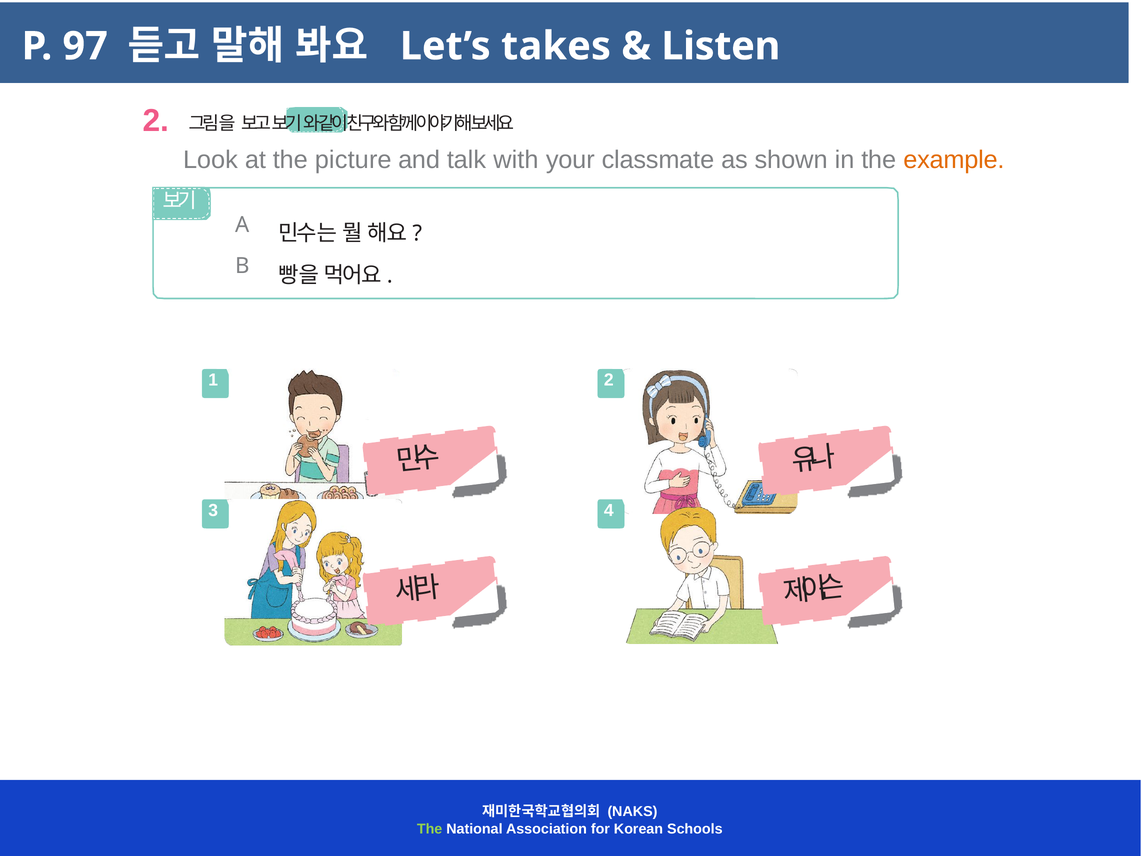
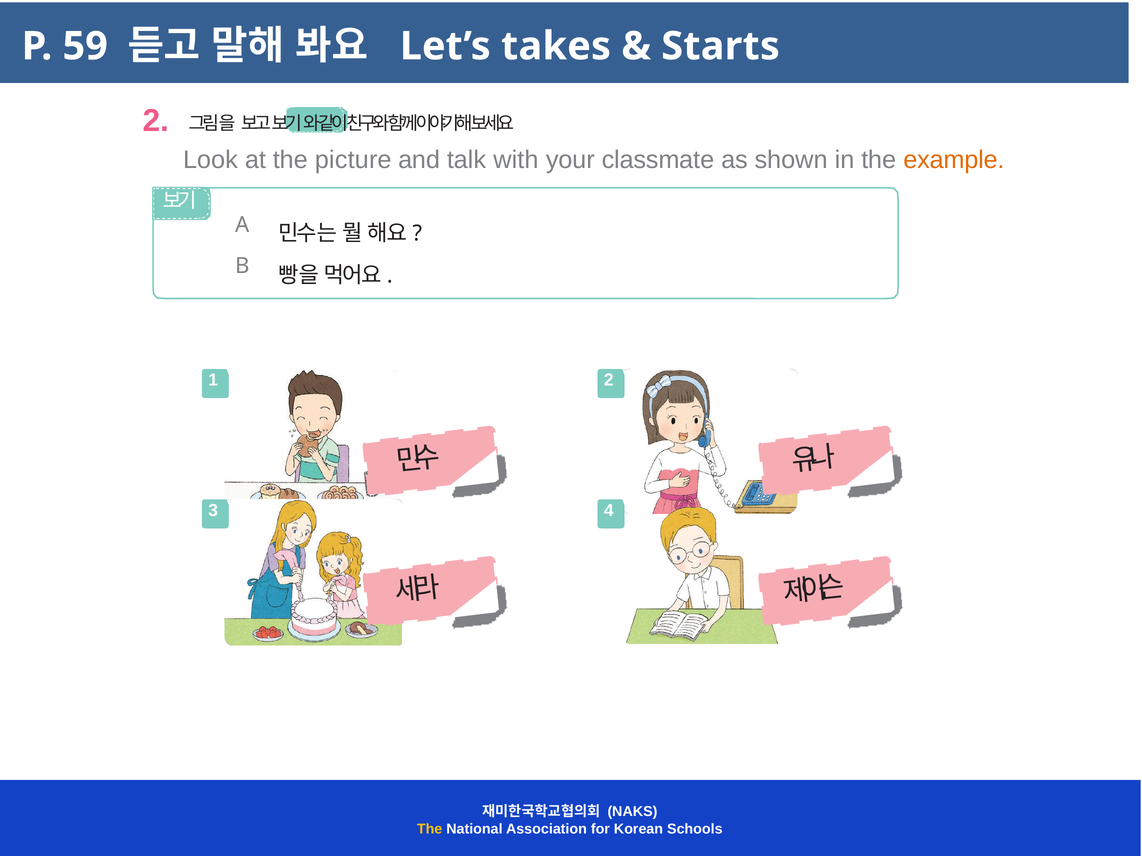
97: 97 -> 59
Listen: Listen -> Starts
The at (430, 829) colour: light green -> yellow
